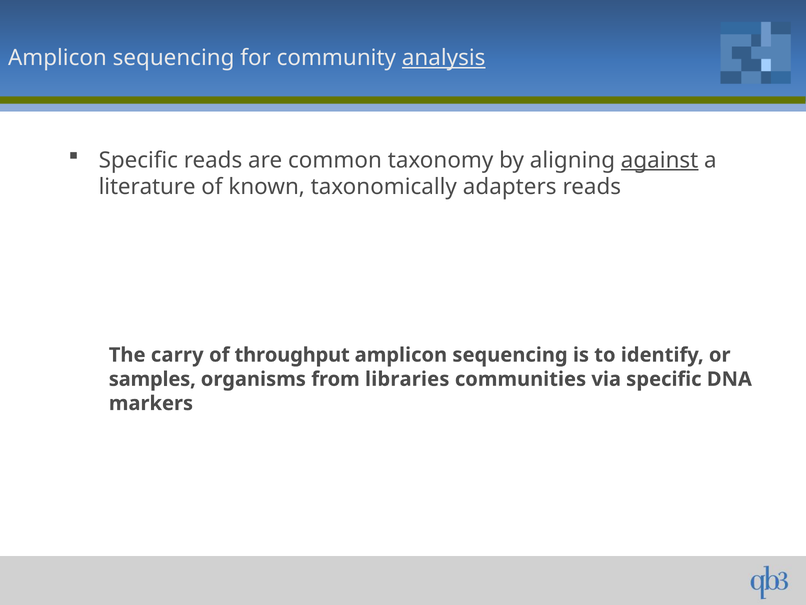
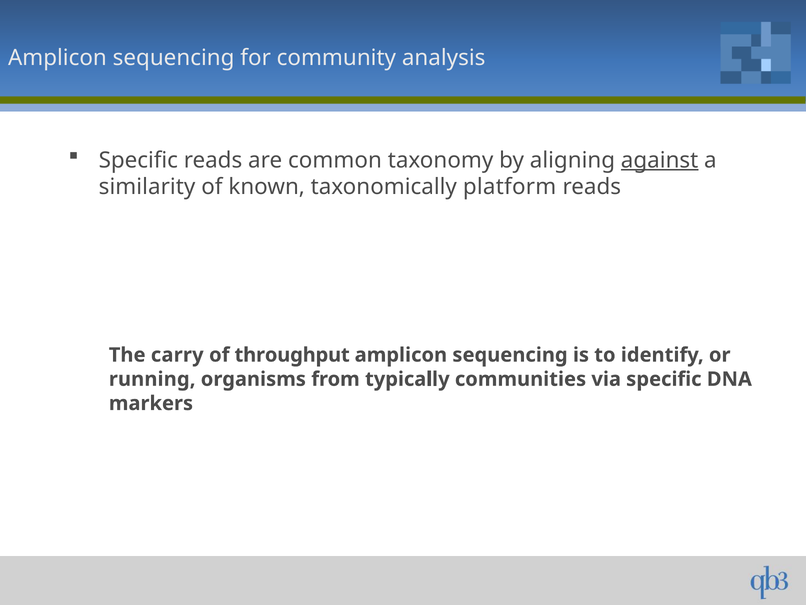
analysis underline: present -> none
literature: literature -> similarity
adapters: adapters -> platform
samples: samples -> running
libraries: libraries -> typically
